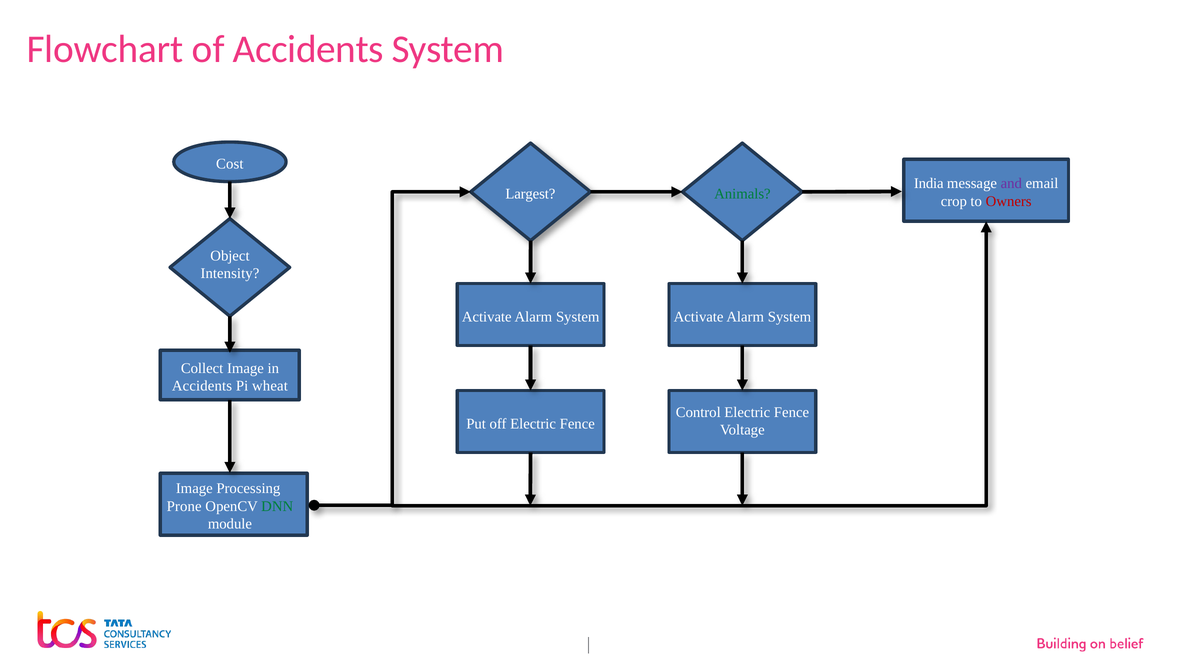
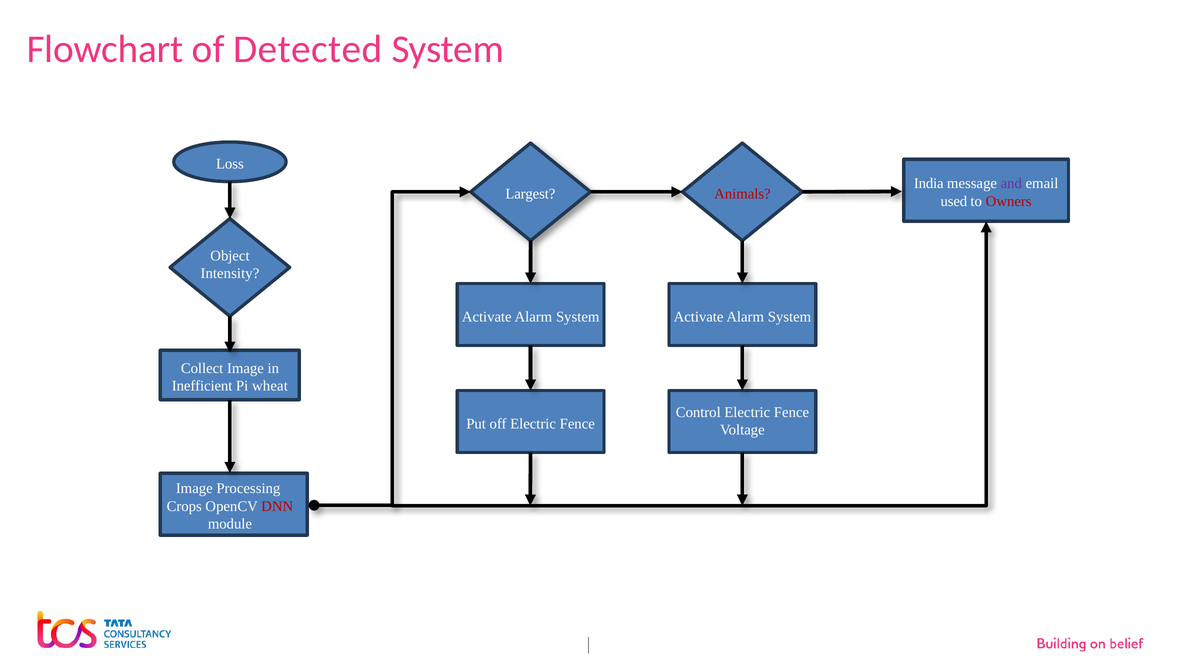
of Accidents: Accidents -> Detected
Cost: Cost -> Loss
Animals colour: green -> red
crop: crop -> used
Accidents at (202, 386): Accidents -> Inefficient
Prone: Prone -> Crops
DNN colour: green -> red
